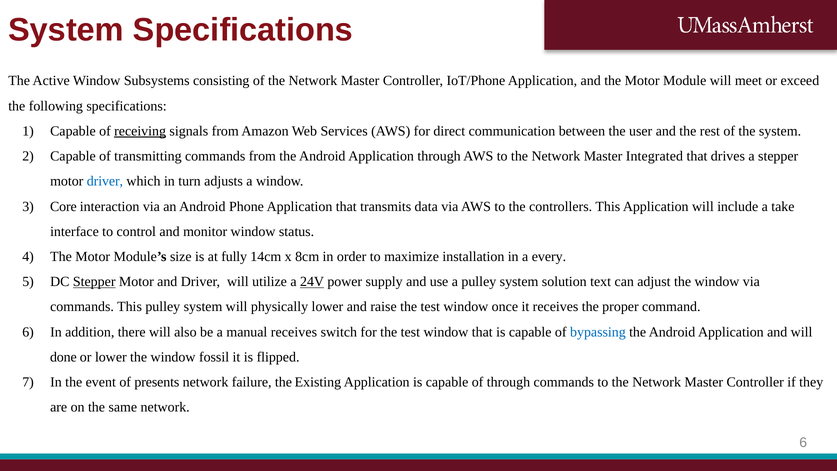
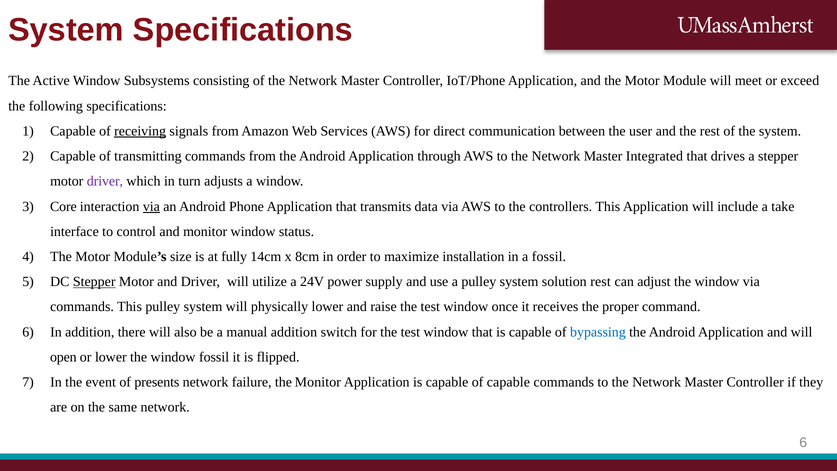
driver at (105, 181) colour: blue -> purple
via at (151, 206) underline: none -> present
a every: every -> fossil
24V underline: present -> none
solution text: text -> rest
manual receives: receives -> addition
done: done -> open
the Existing: Existing -> Monitor
of through: through -> capable
